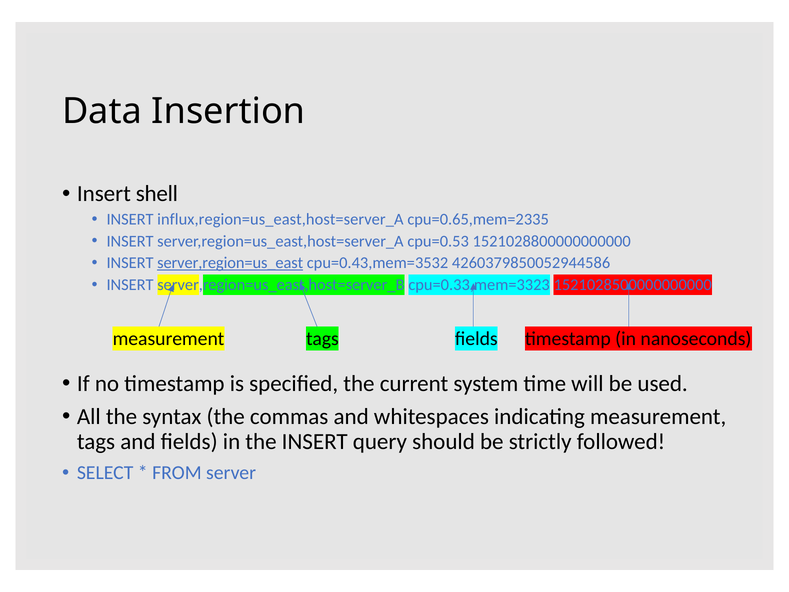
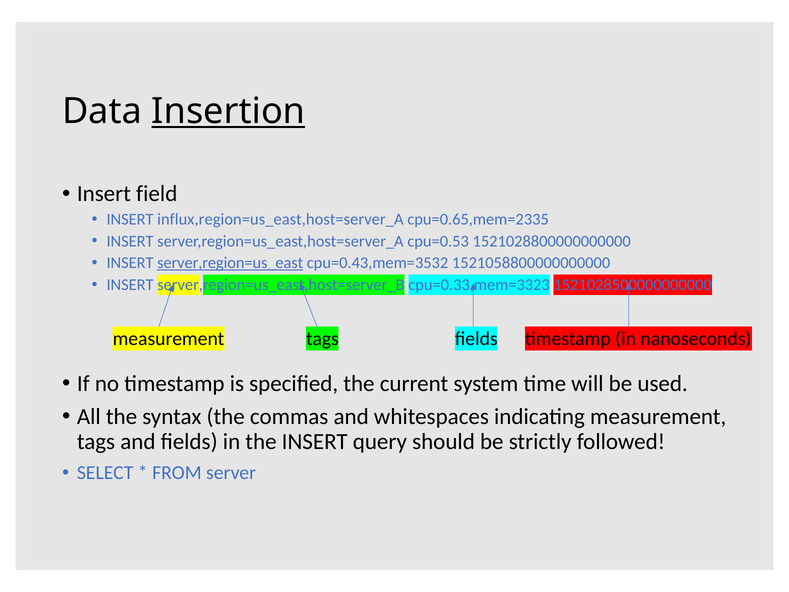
Insertion underline: none -> present
shell: shell -> field
4260379850052944586: 4260379850052944586 -> 1521058800000000000
